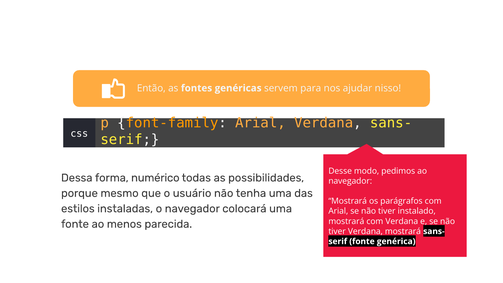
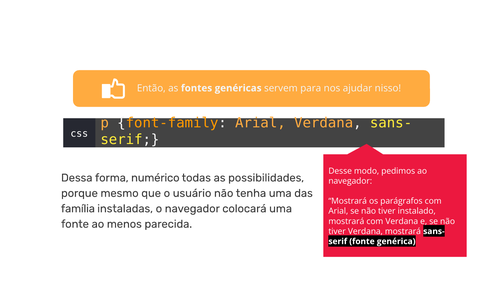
estilos: estilos -> família
